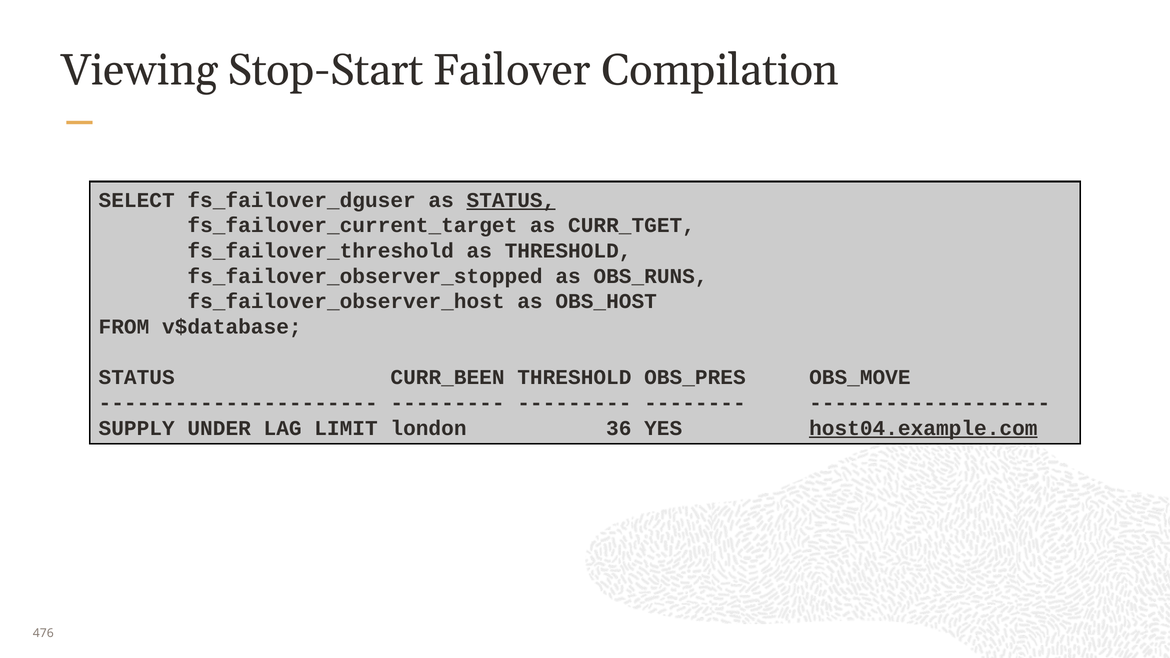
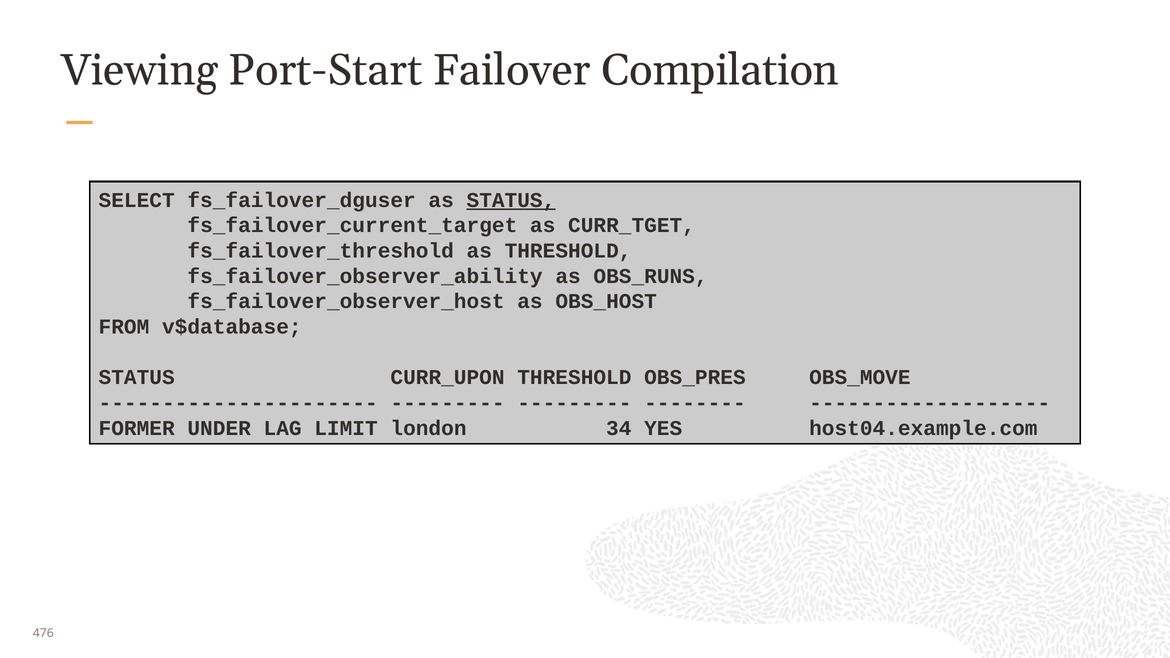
Stop-Start: Stop-Start -> Port-Start
fs_failover_observer_stopped: fs_failover_observer_stopped -> fs_failover_observer_ability
CURR_BEEN: CURR_BEEN -> CURR_UPON
SUPPLY: SUPPLY -> FORMER
36: 36 -> 34
host04.example.com underline: present -> none
